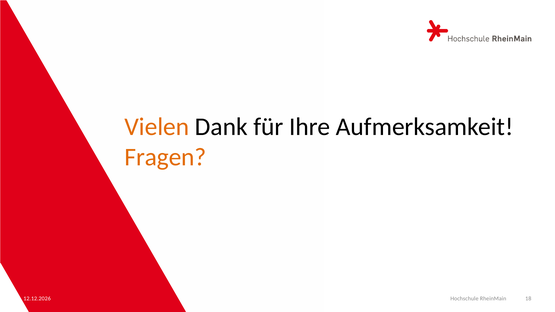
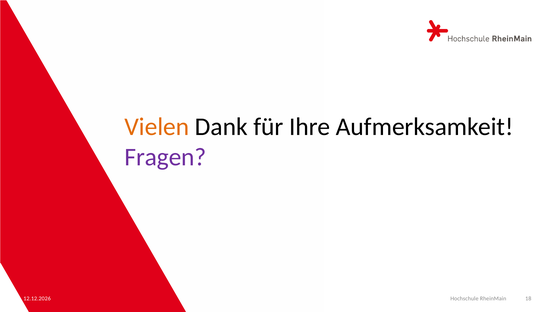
Fragen colour: orange -> purple
